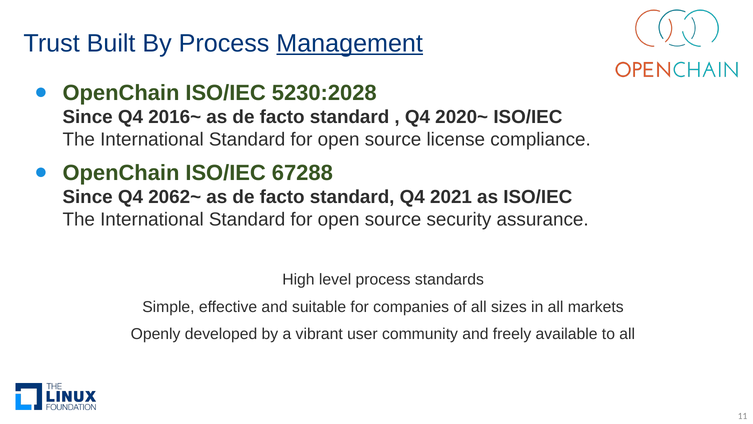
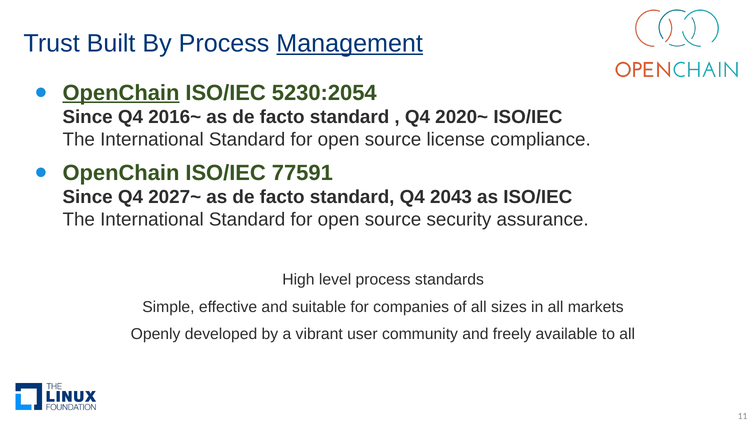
OpenChain at (121, 93) underline: none -> present
5230:2028: 5230:2028 -> 5230:2054
67288: 67288 -> 77591
2062~: 2062~ -> 2027~
2021: 2021 -> 2043
